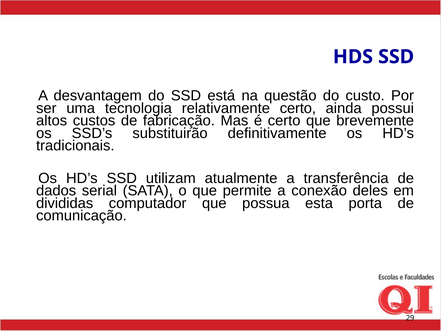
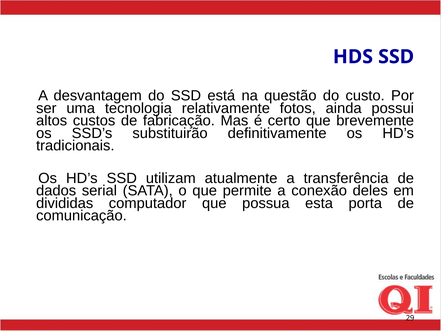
relativamente certo: certo -> fotos
